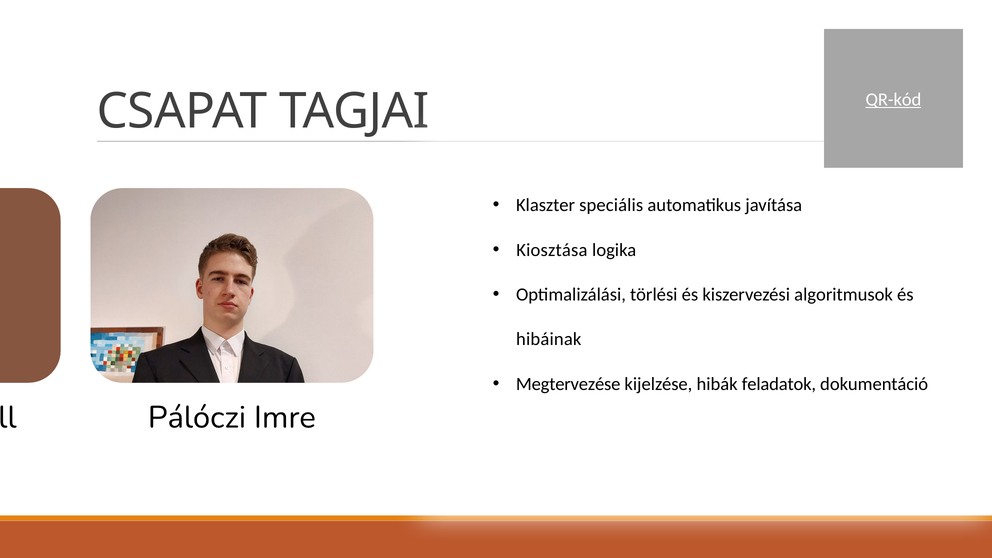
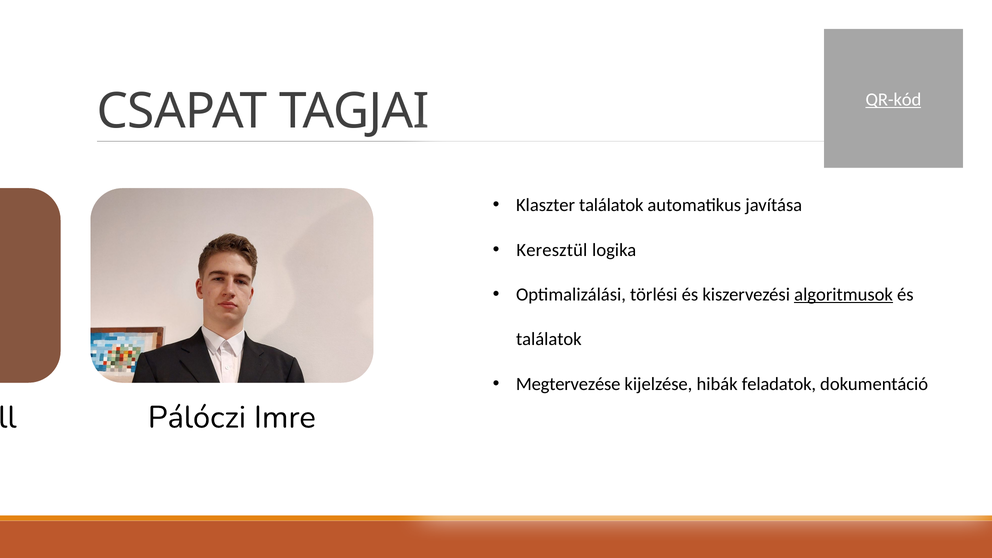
Klaszter speciális: speciális -> találatok
Kiosztása: Kiosztása -> Keresztül
algoritmusok underline: none -> present
hibáinak at (549, 339): hibáinak -> találatok
